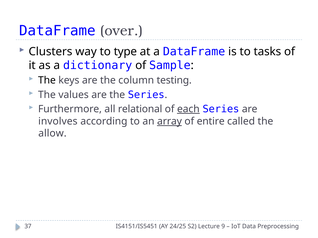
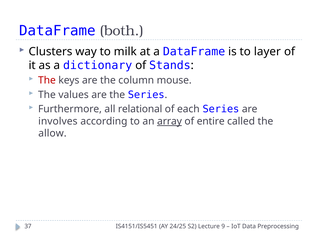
over: over -> both
type: type -> milk
tasks: tasks -> layer
Sample: Sample -> Stands
The at (47, 81) colour: black -> red
testing: testing -> mouse
each underline: present -> none
